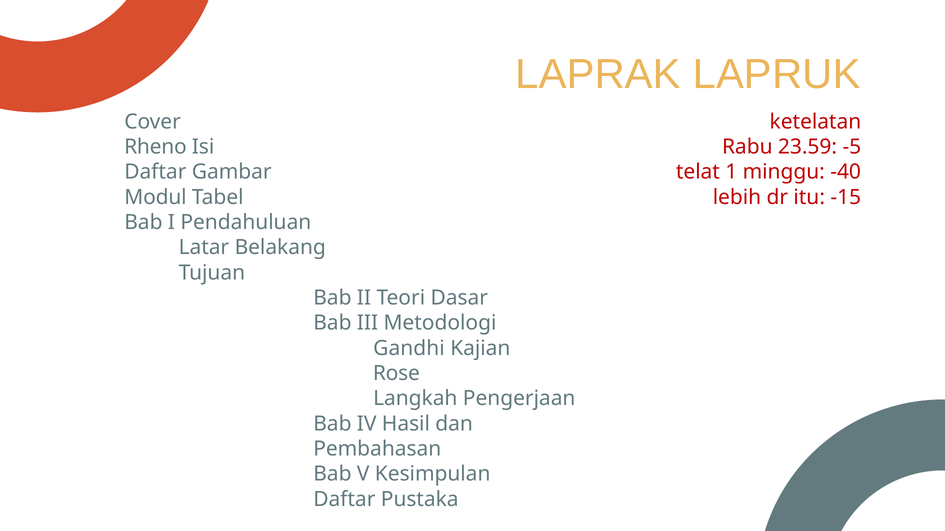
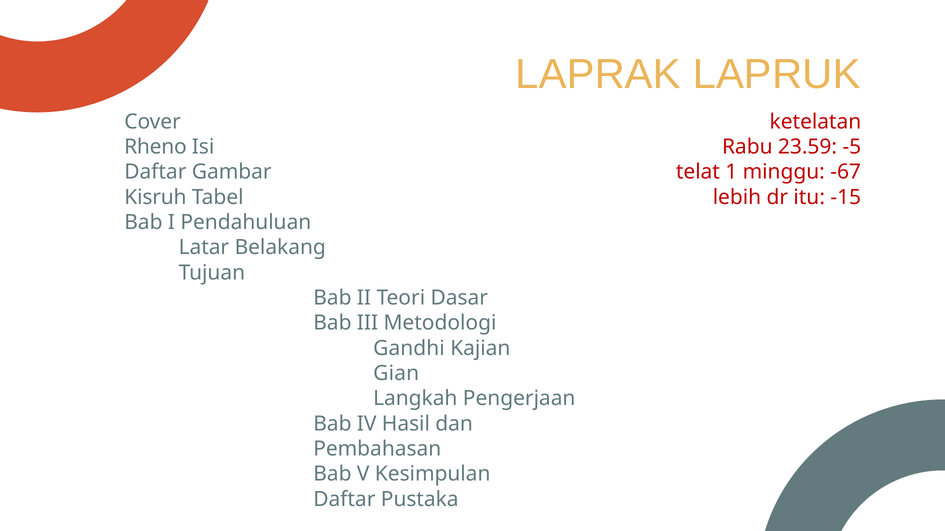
-40: -40 -> -67
Modul: Modul -> Kisruh
Rose: Rose -> Gian
